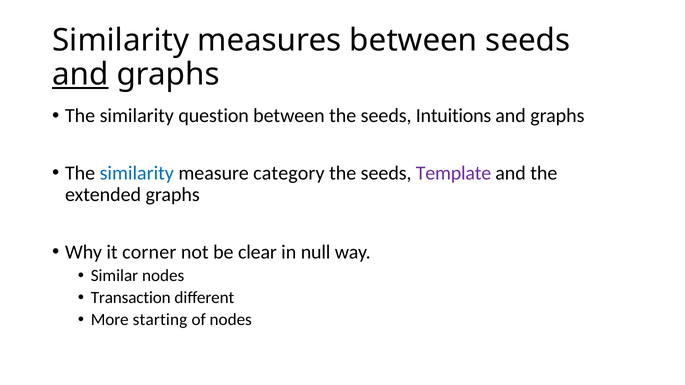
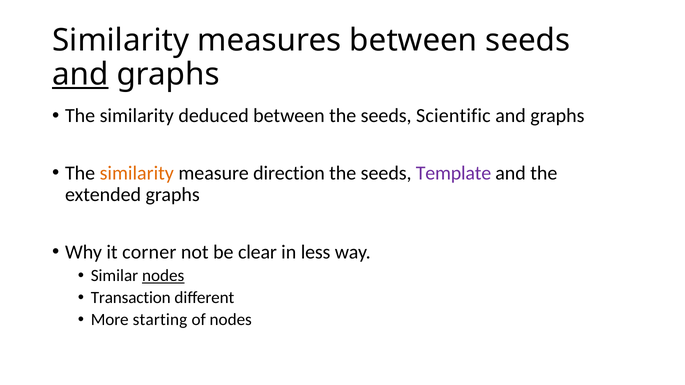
question: question -> deduced
Intuitions: Intuitions -> Scientific
similarity at (137, 173) colour: blue -> orange
category: category -> direction
null: null -> less
nodes at (163, 276) underline: none -> present
